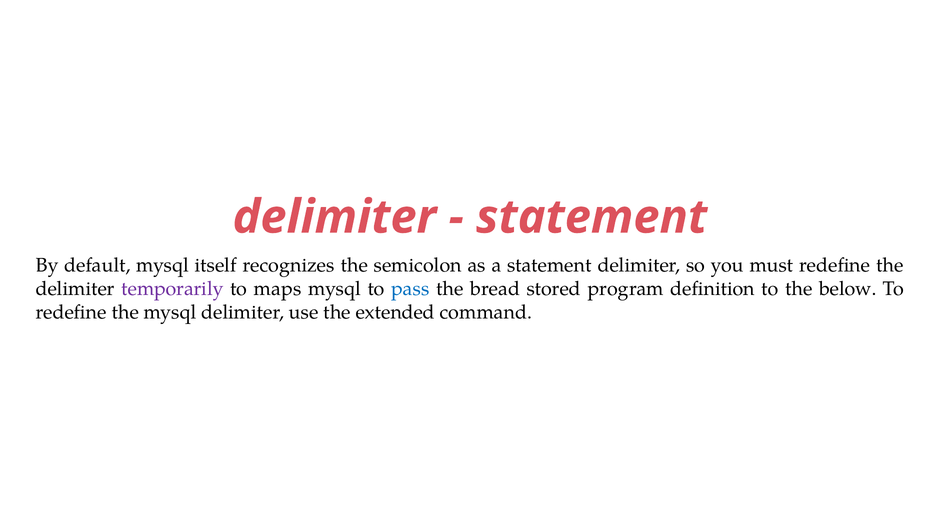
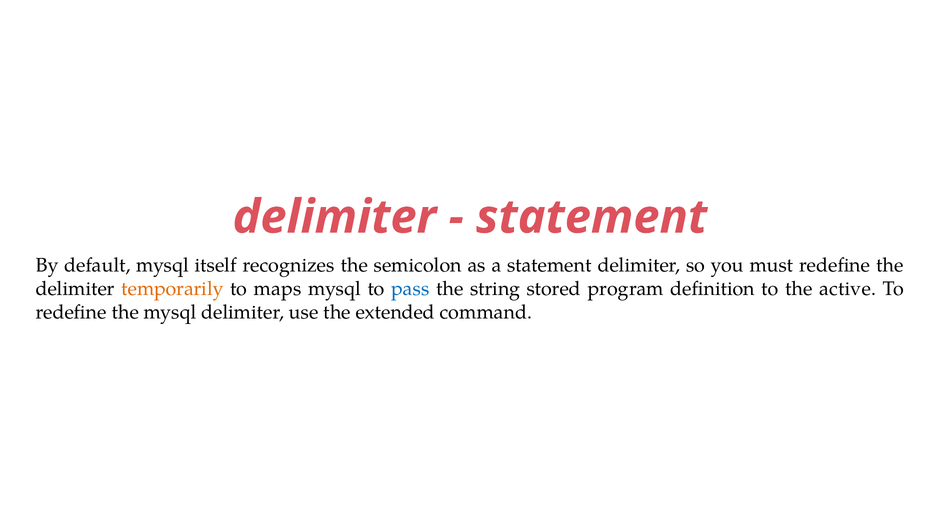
temporarily colour: purple -> orange
bread: bread -> string
below: below -> active
